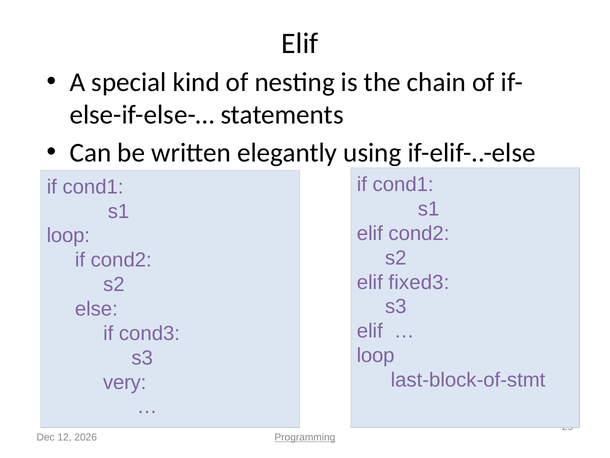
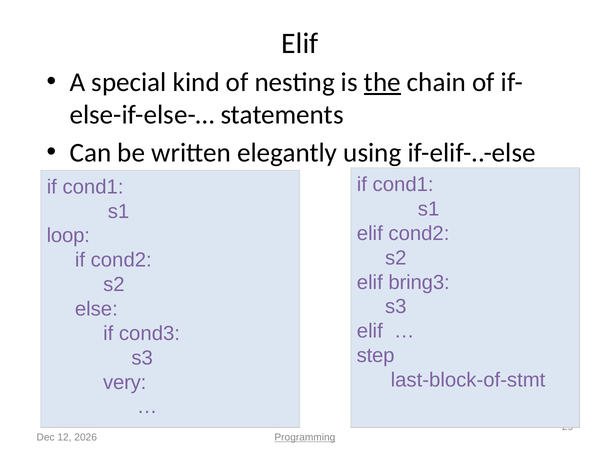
the underline: none -> present
fixed3: fixed3 -> bring3
loop at (376, 355): loop -> step
